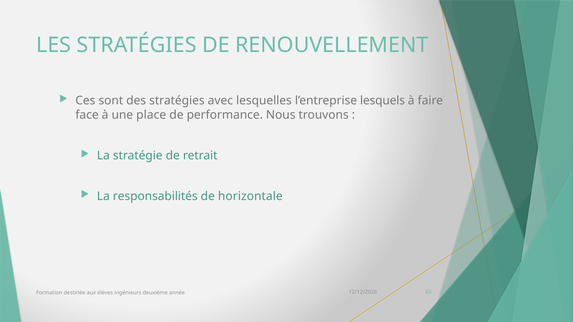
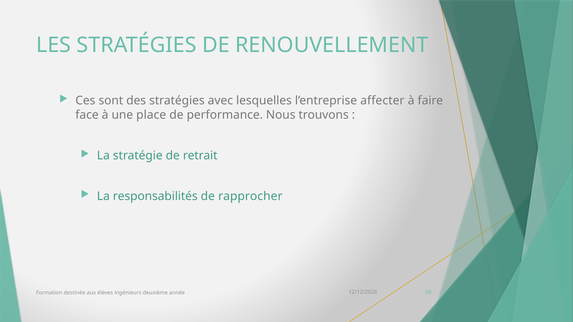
lesquels: lesquels -> affecter
horizontale: horizontale -> rapprocher
